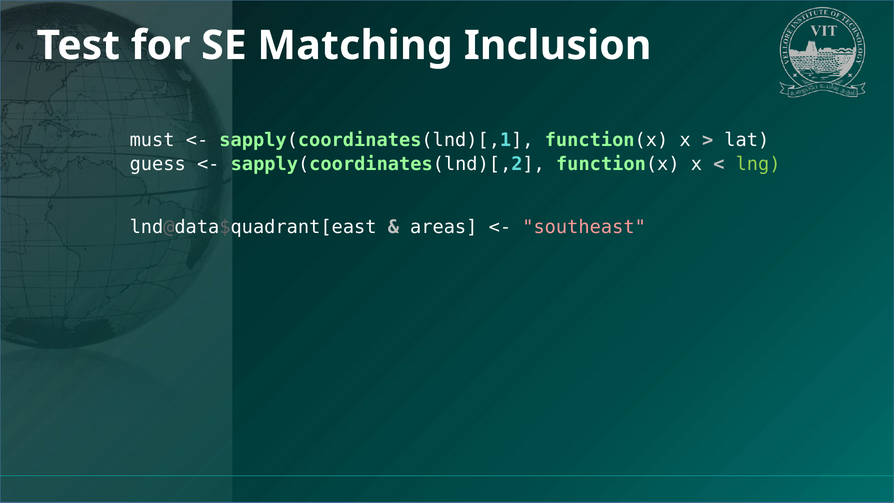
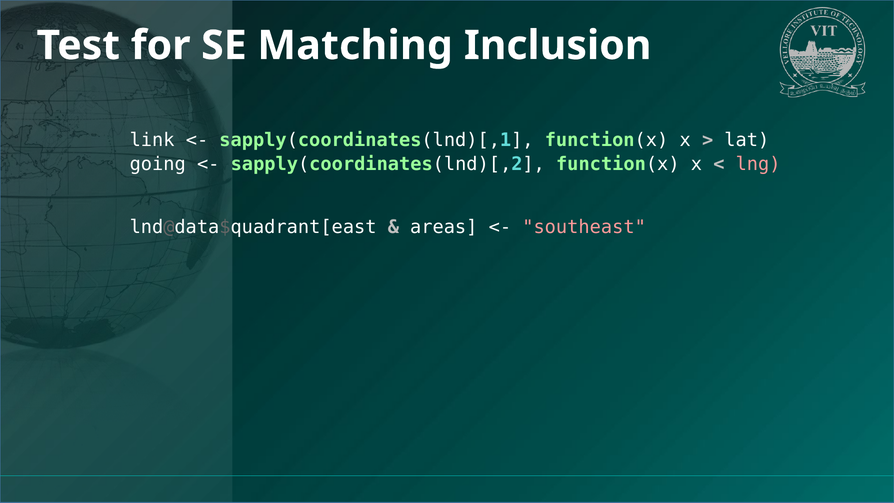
must: must -> link
guess: guess -> going
lng colour: light green -> pink
